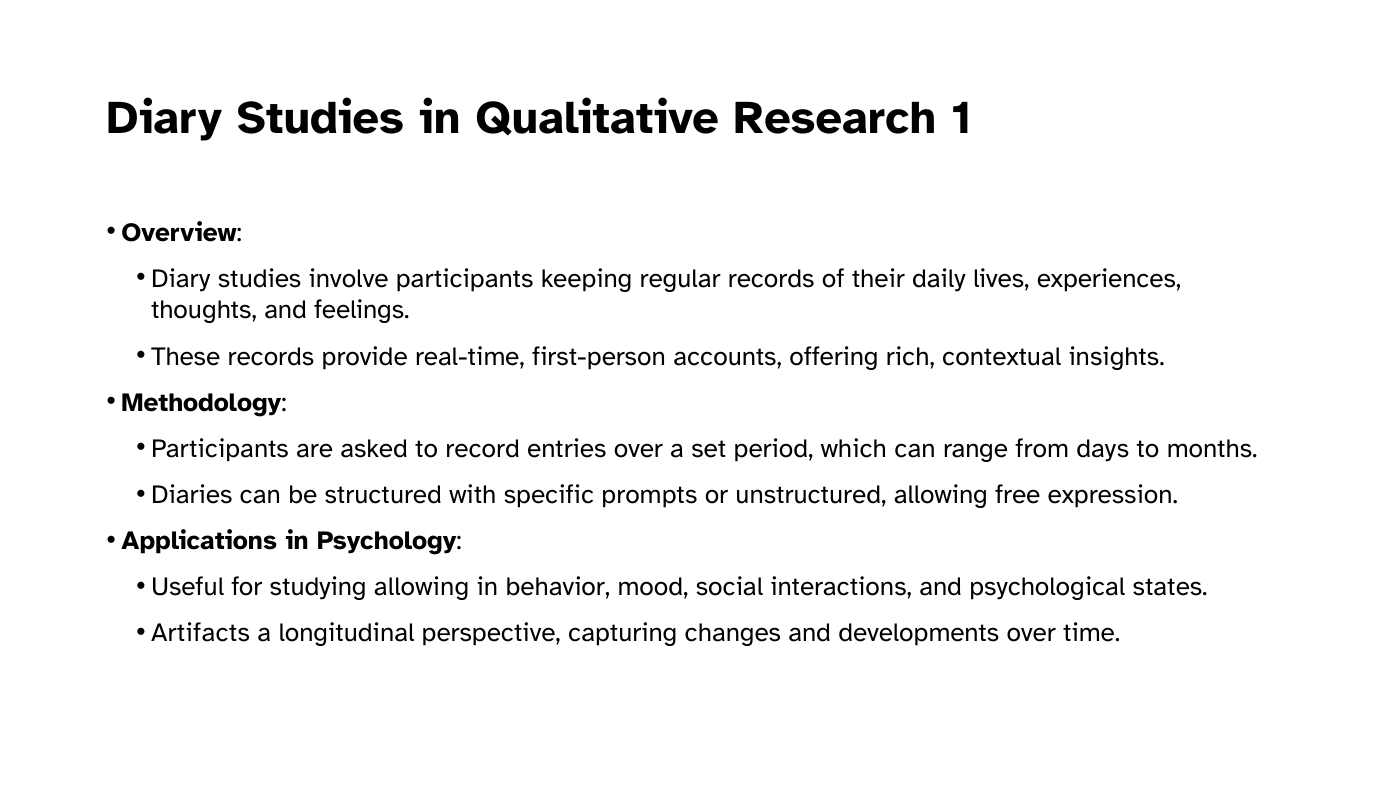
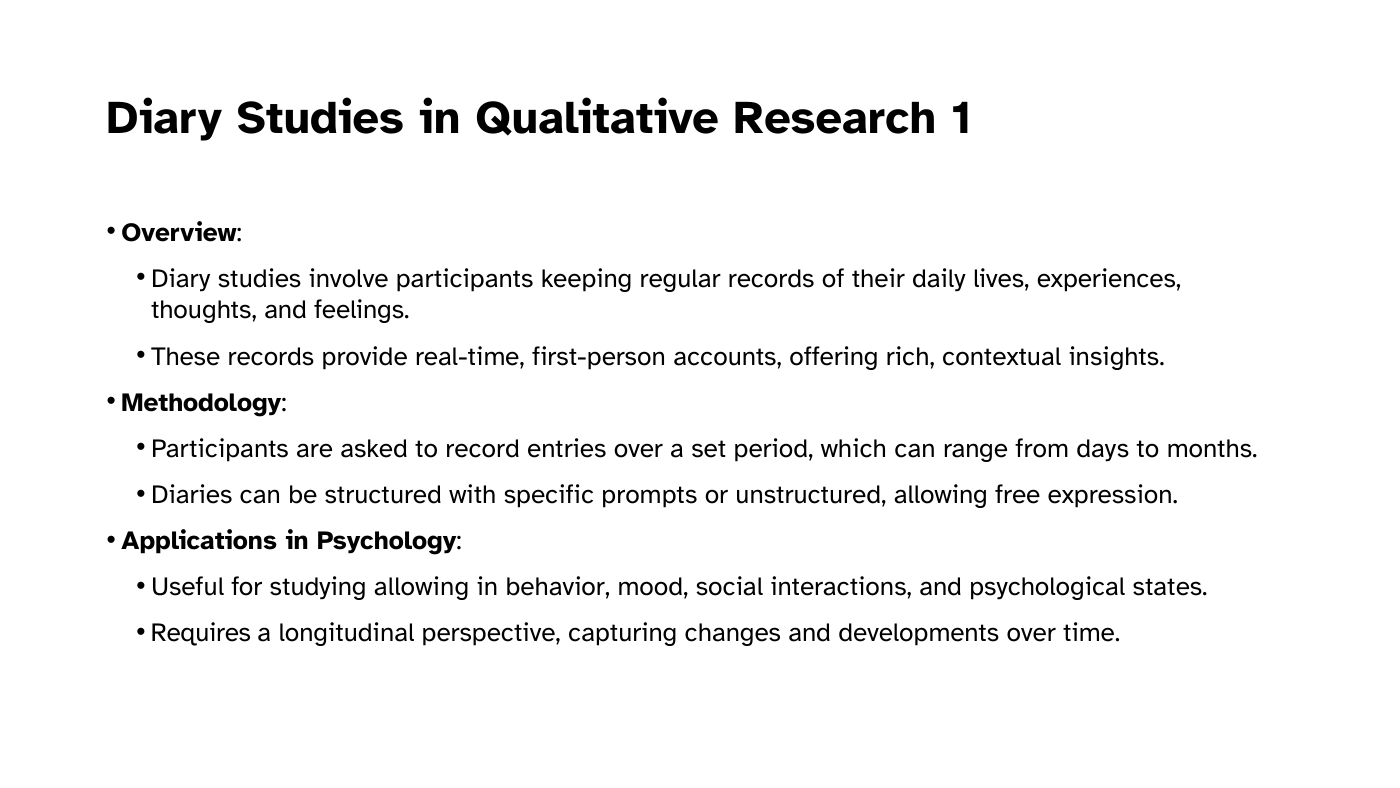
Artifacts: Artifacts -> Requires
